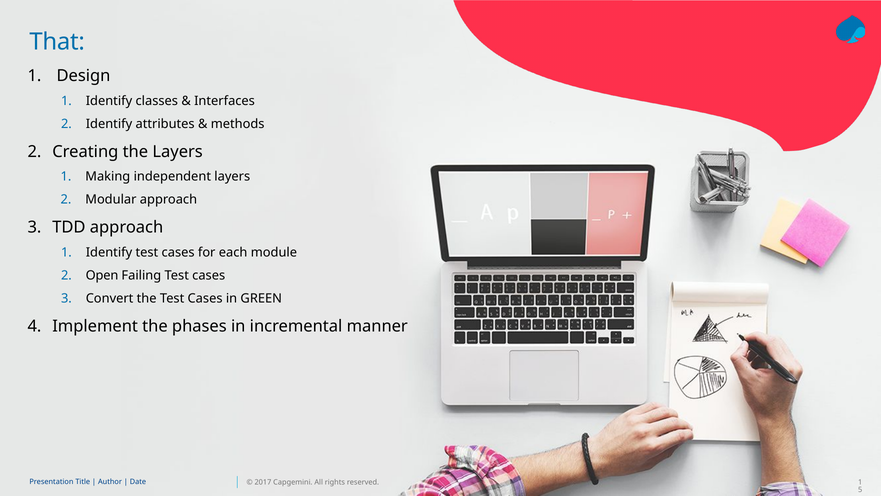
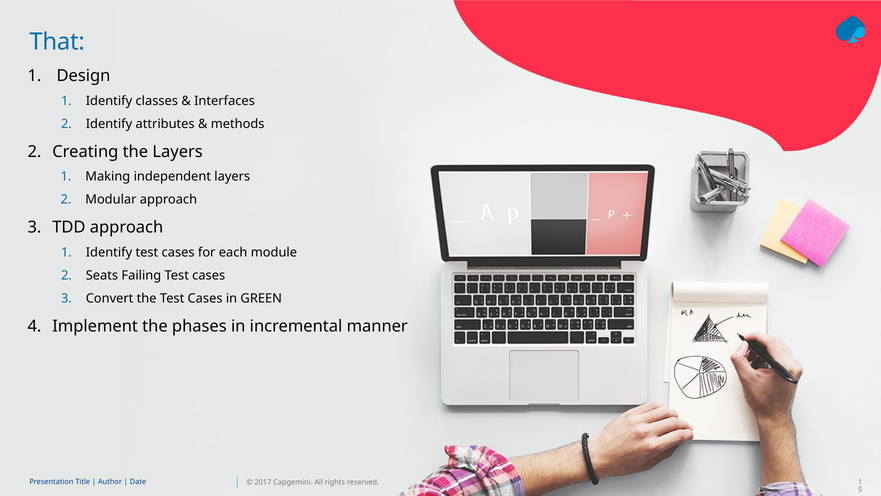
Open: Open -> Seats
